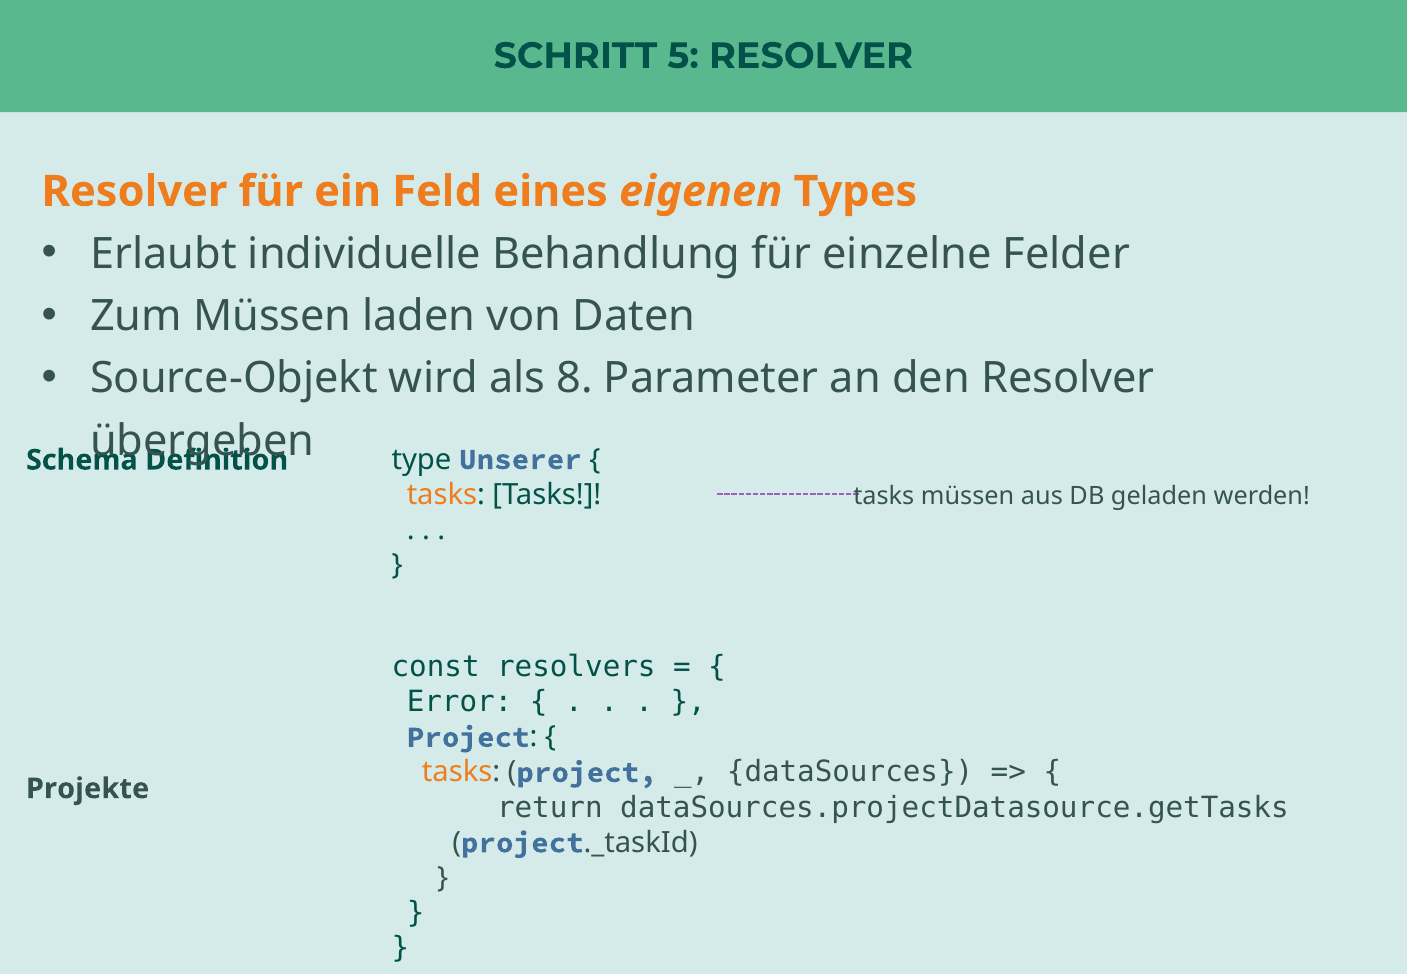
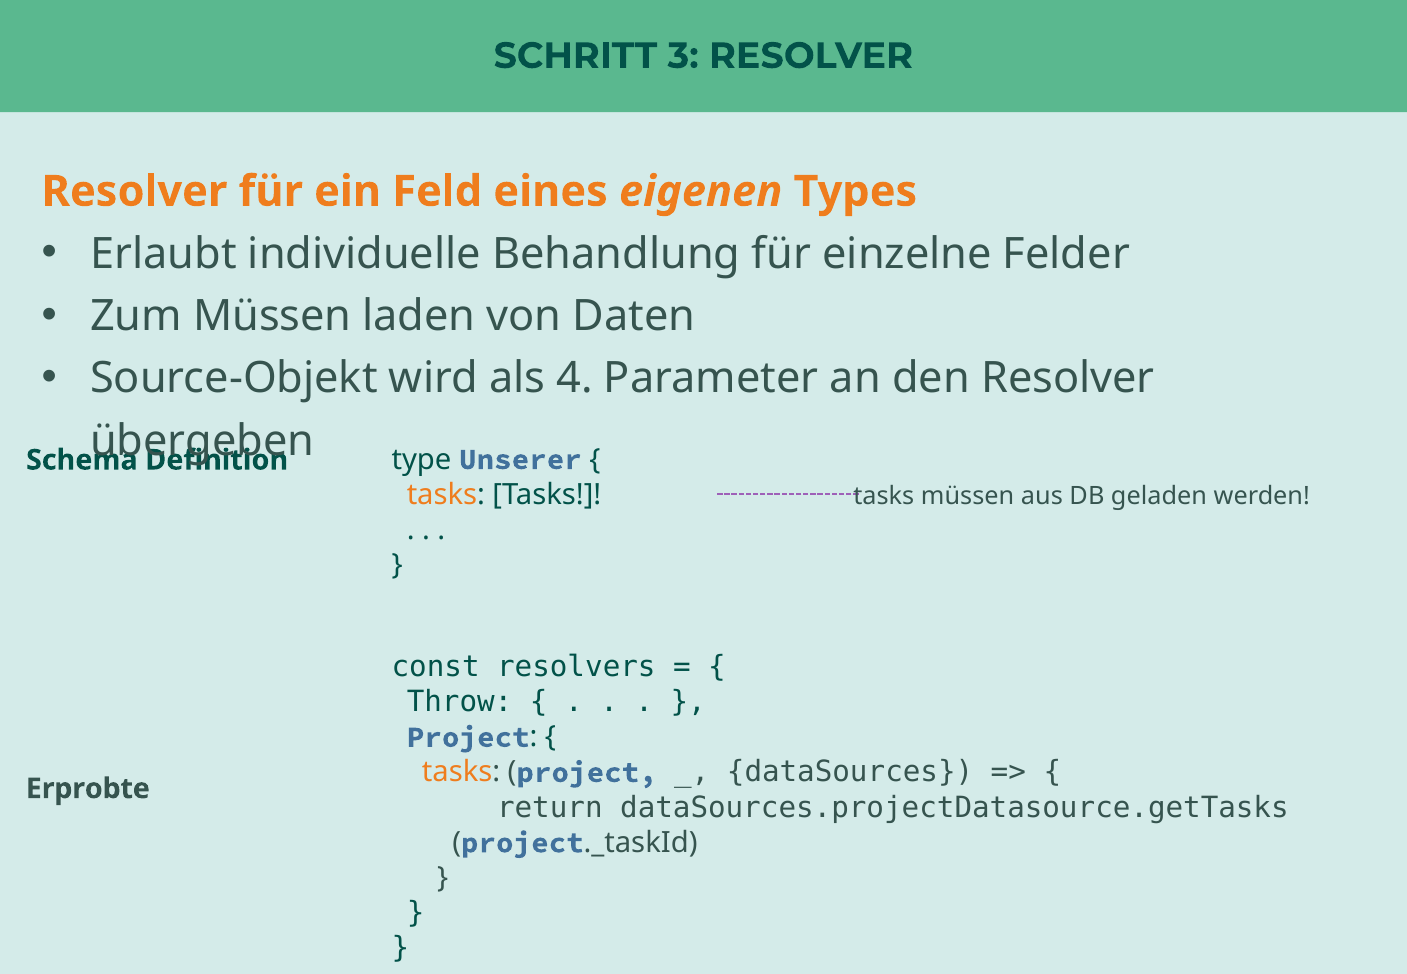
5: 5 -> 3
8: 8 -> 4
Error: Error -> Throw
Projekte: Projekte -> Erprobte
